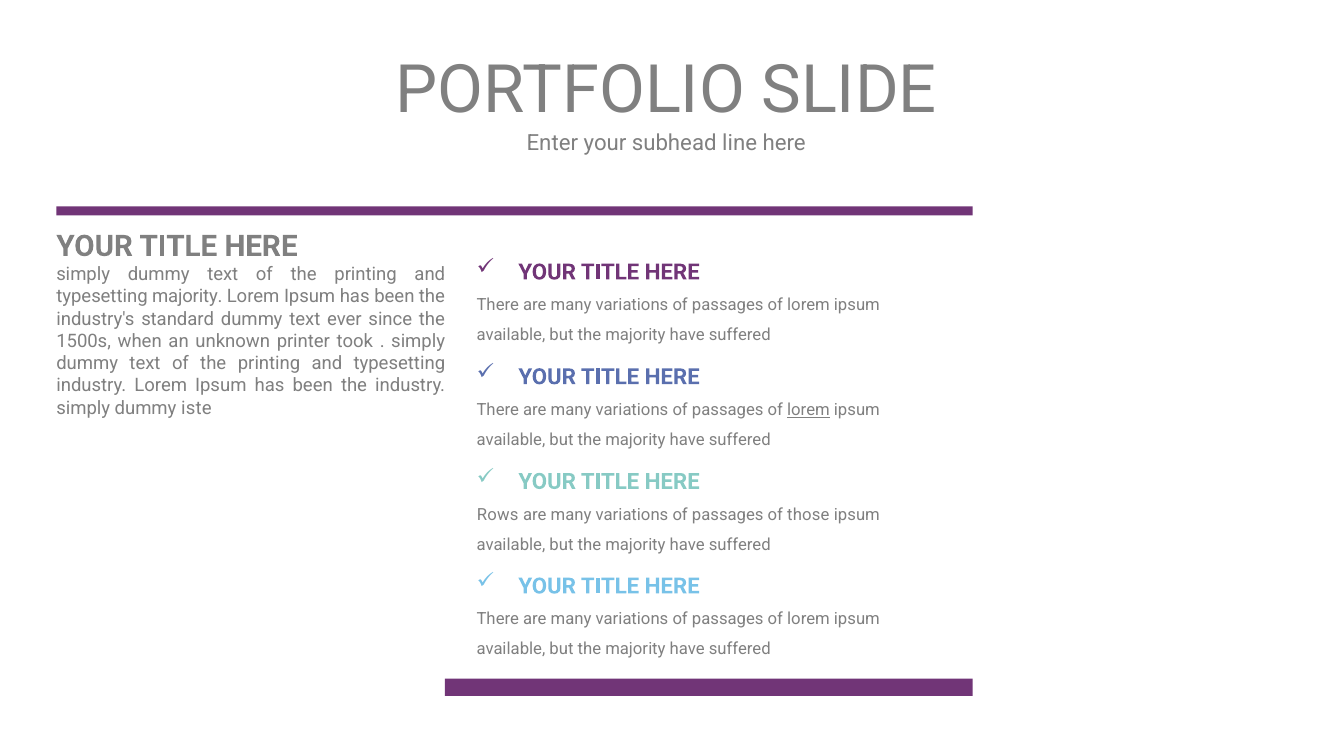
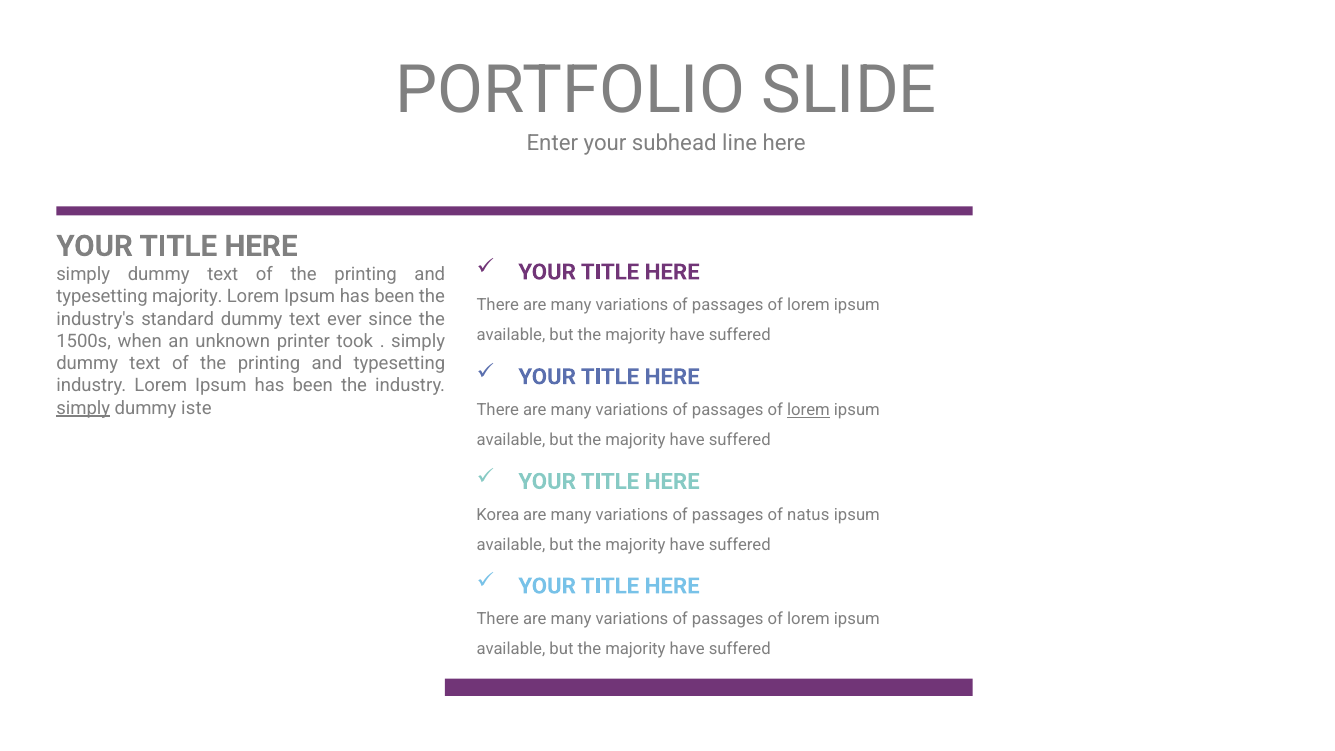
simply at (83, 408) underline: none -> present
Rows: Rows -> Korea
those: those -> natus
